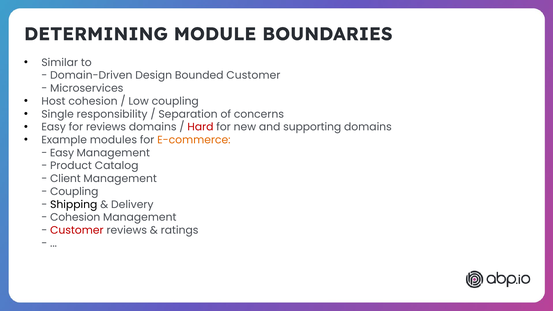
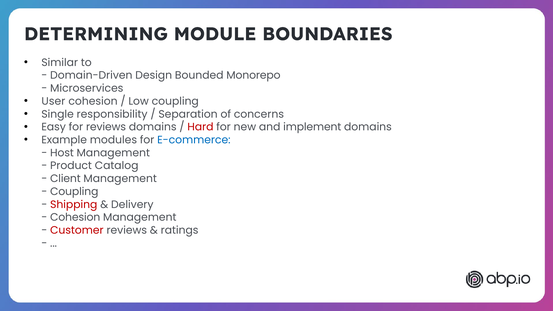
Bounded Customer: Customer -> Monorepo
Host: Host -> User
supporting: supporting -> implement
E-commerce colour: orange -> blue
Easy at (62, 153): Easy -> Host
Shipping colour: black -> red
